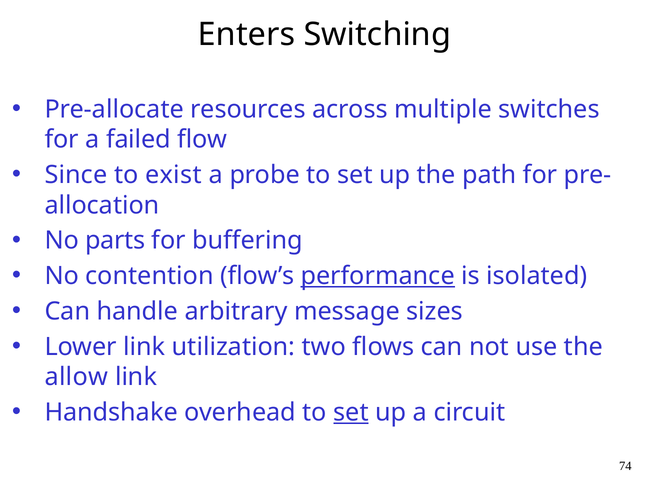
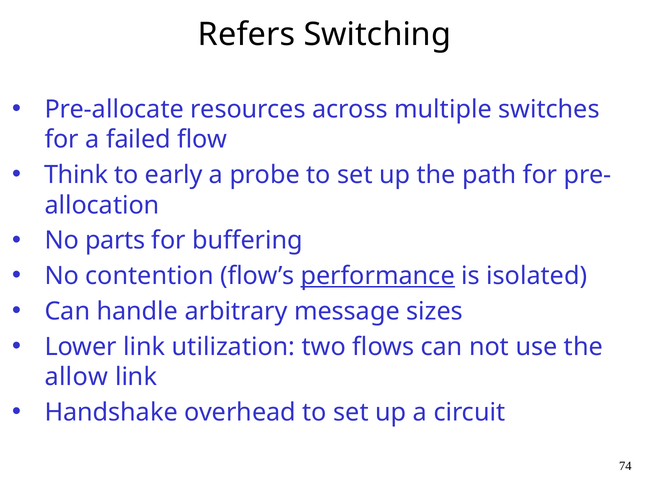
Enters: Enters -> Refers
Since: Since -> Think
exist: exist -> early
set at (351, 412) underline: present -> none
